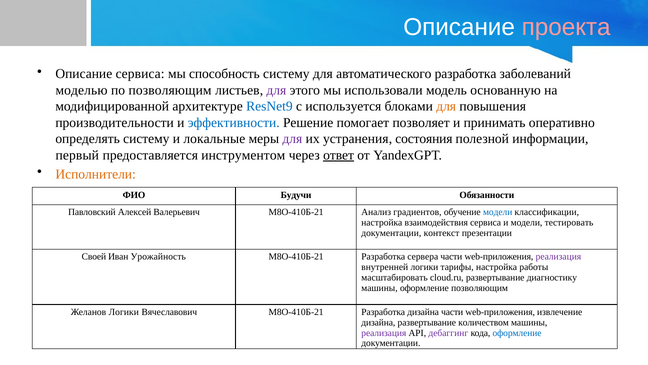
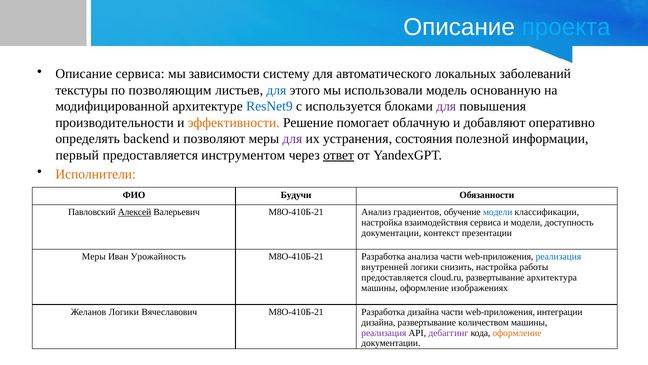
проекта colour: pink -> light blue
способность: способность -> зависимости
автоматического разработка: разработка -> локальных
моделью: моделью -> текстуры
для at (276, 90) colour: purple -> blue
для at (446, 106) colour: orange -> purple
эффективности colour: blue -> orange
позволяет: позволяет -> облачную
принимать: принимать -> добавляют
определять систему: систему -> backend
локальные: локальные -> позволяют
Алексей underline: none -> present
тестировать: тестировать -> доступность
Своей at (94, 256): Своей -> Меры
сервера: сервера -> анализа
реализация at (558, 256) colour: purple -> blue
тарифы: тарифы -> снизить
масштабировать at (395, 277): масштабировать -> предоставляется
диагностику: диагностику -> архитектура
оформление позволяющим: позволяющим -> изображениях
извлечение: извлечение -> интеграции
оформление at (517, 332) colour: blue -> orange
